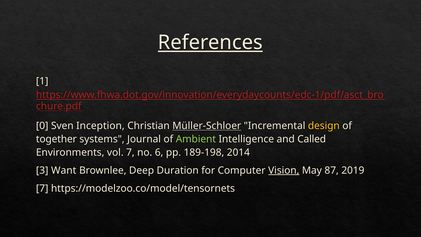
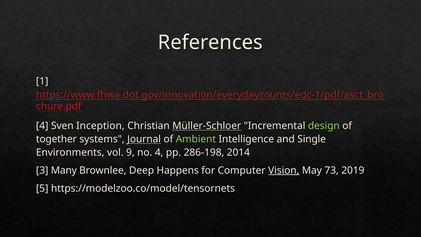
References underline: present -> none
0 at (42, 126): 0 -> 4
design colour: yellow -> light green
Journal underline: none -> present
Called: Called -> Single
vol 7: 7 -> 9
no 6: 6 -> 4
189-198: 189-198 -> 286-198
Want: Want -> Many
Duration: Duration -> Happens
87: 87 -> 73
7 at (42, 188): 7 -> 5
